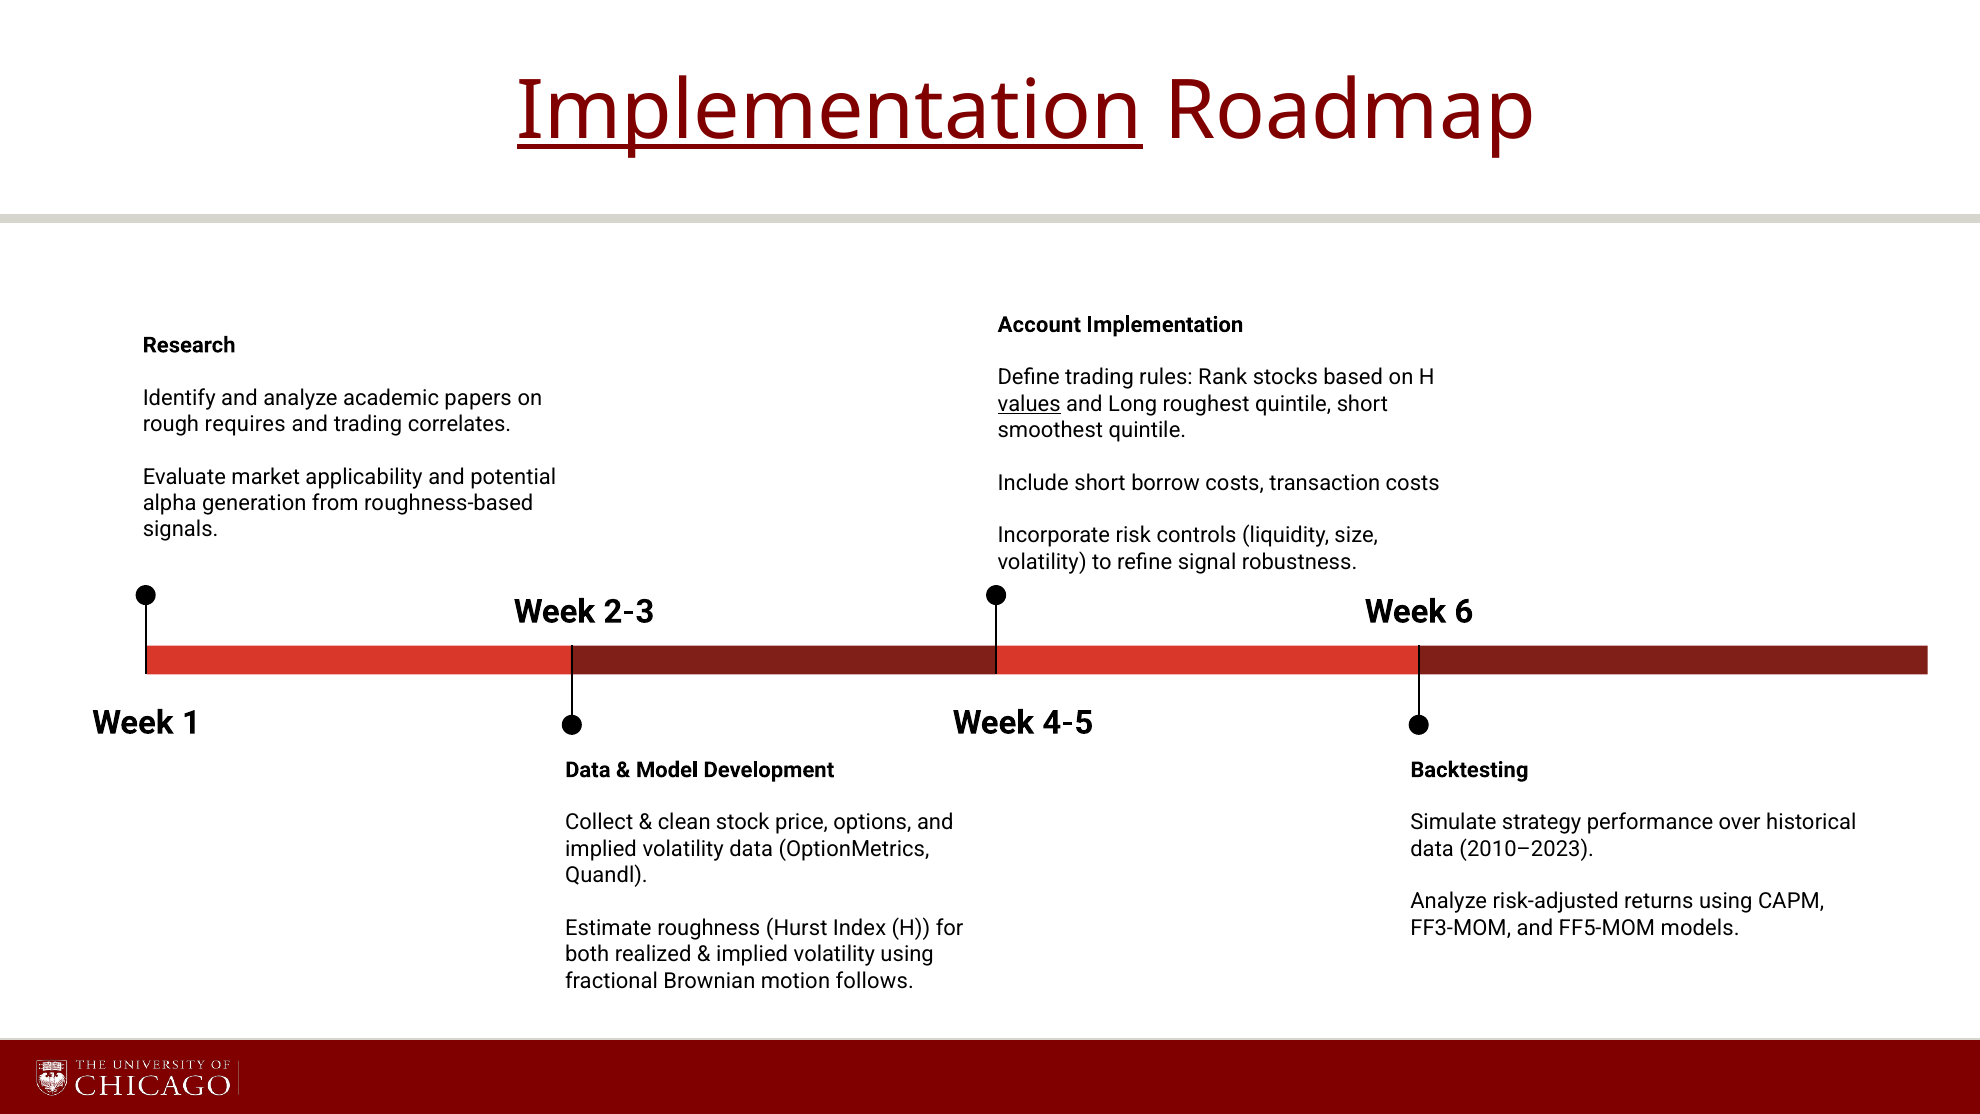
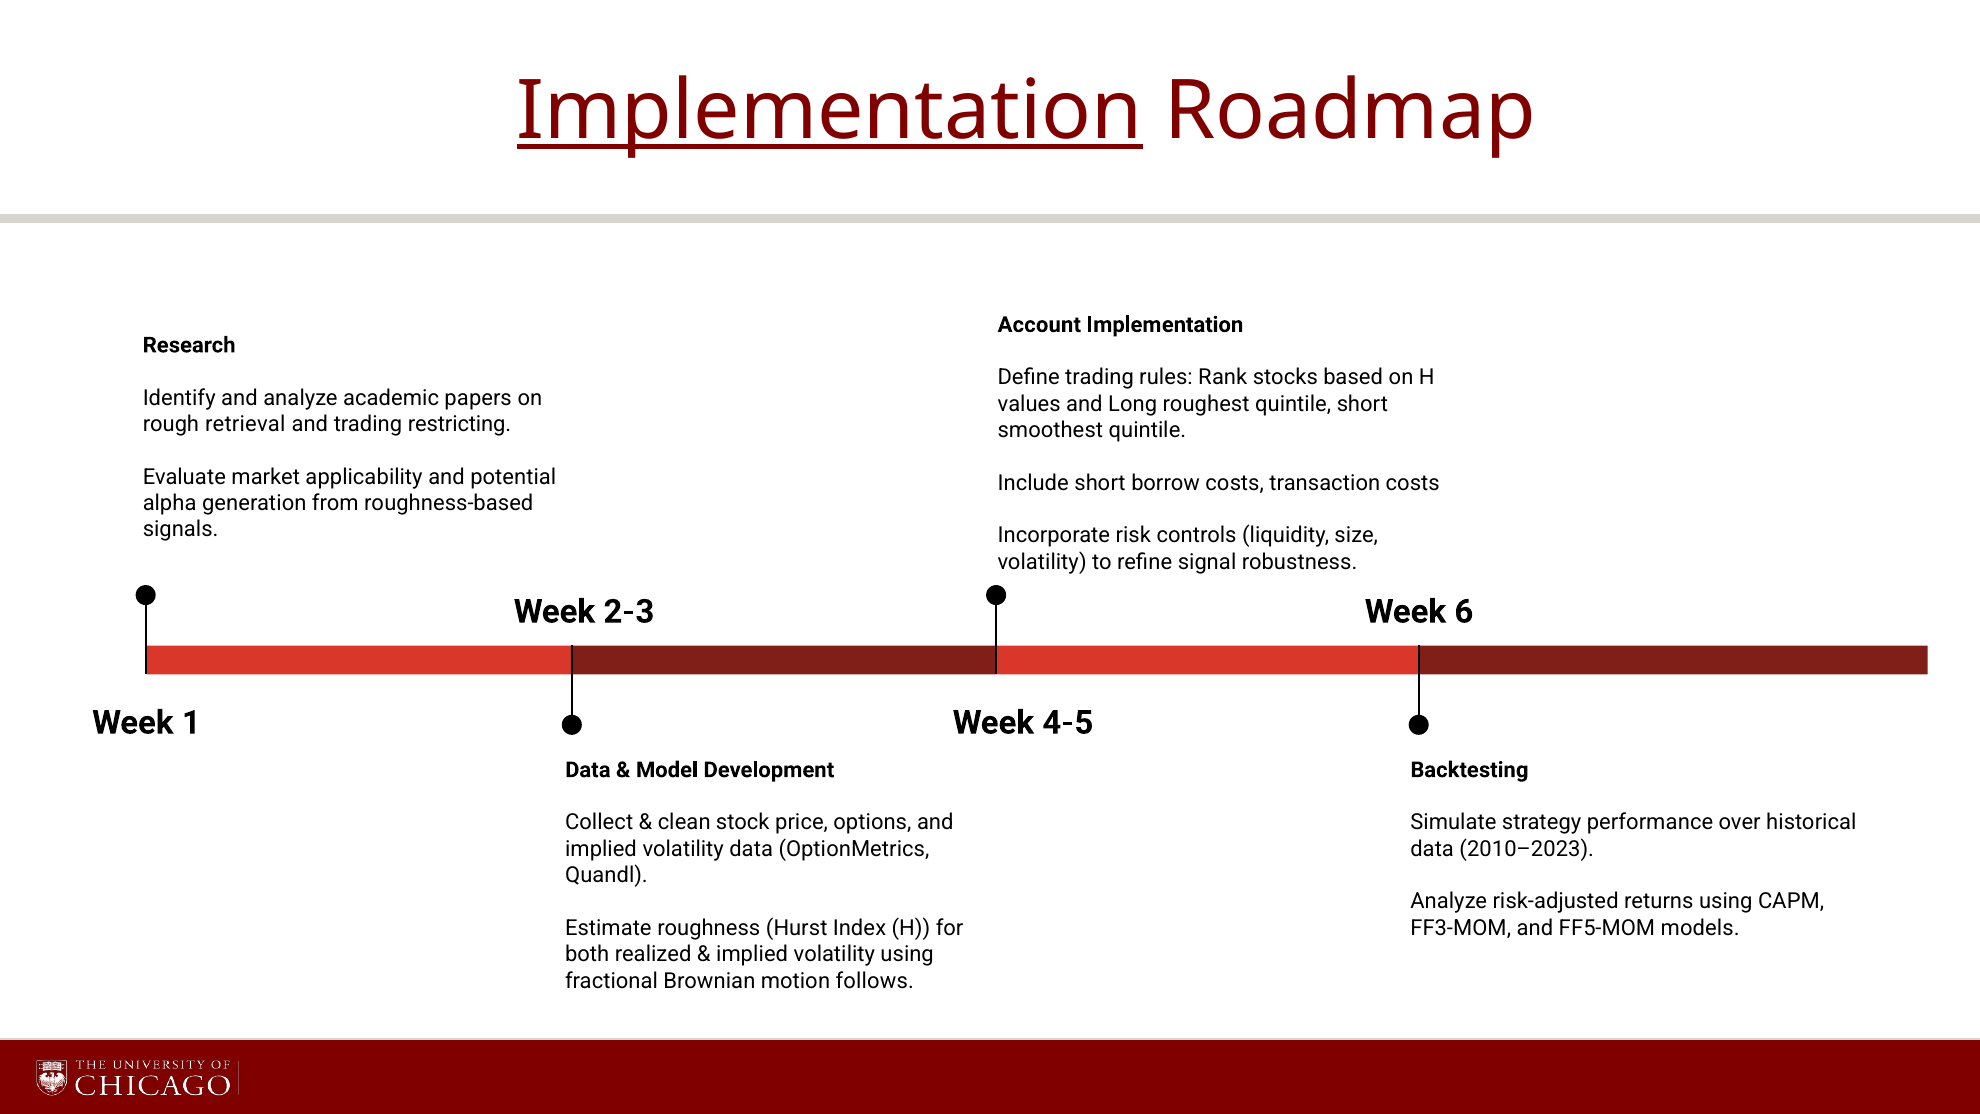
values underline: present -> none
requires: requires -> retrieval
correlates: correlates -> restricting
